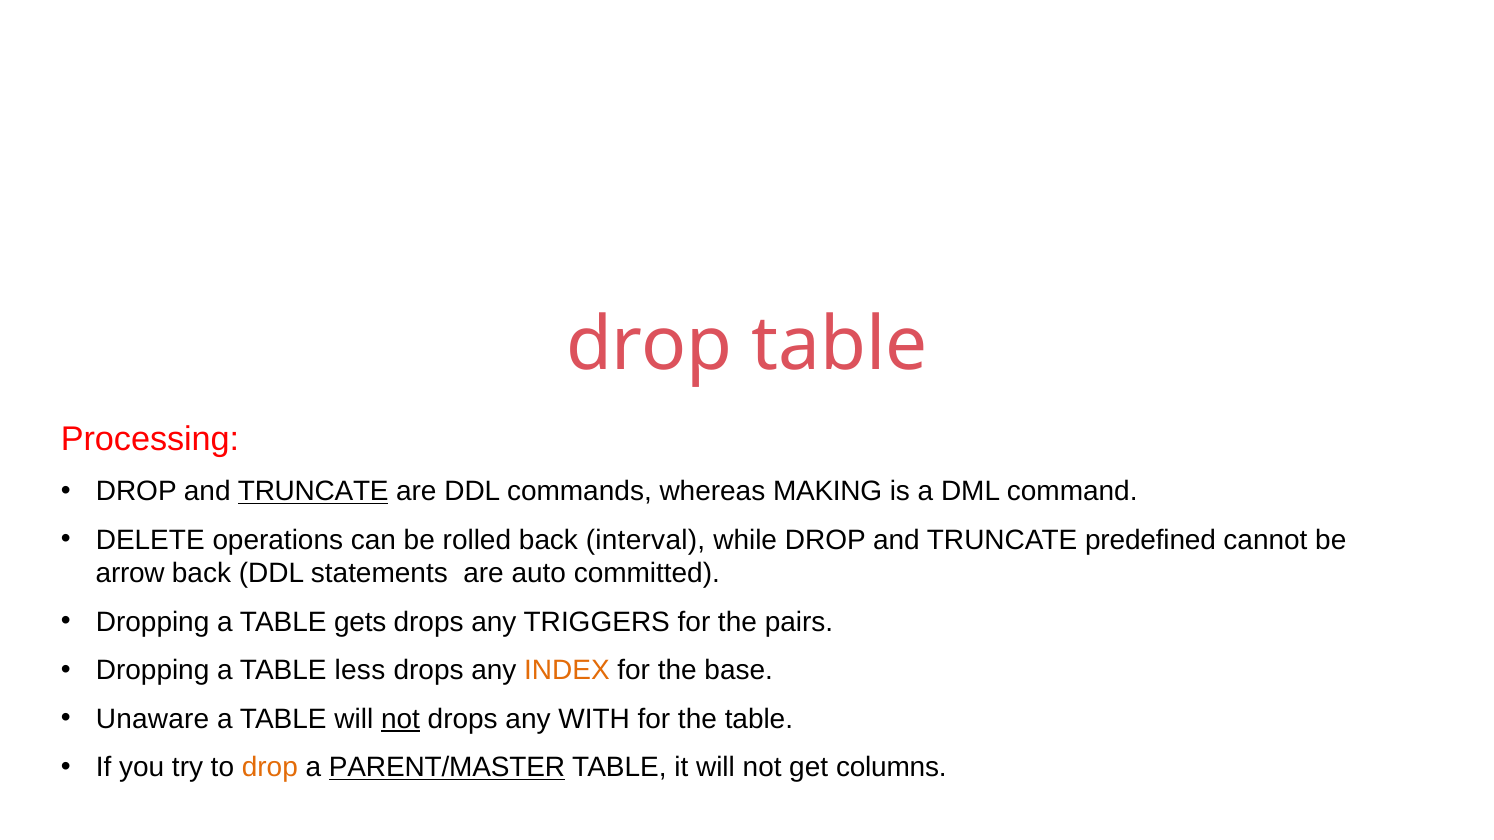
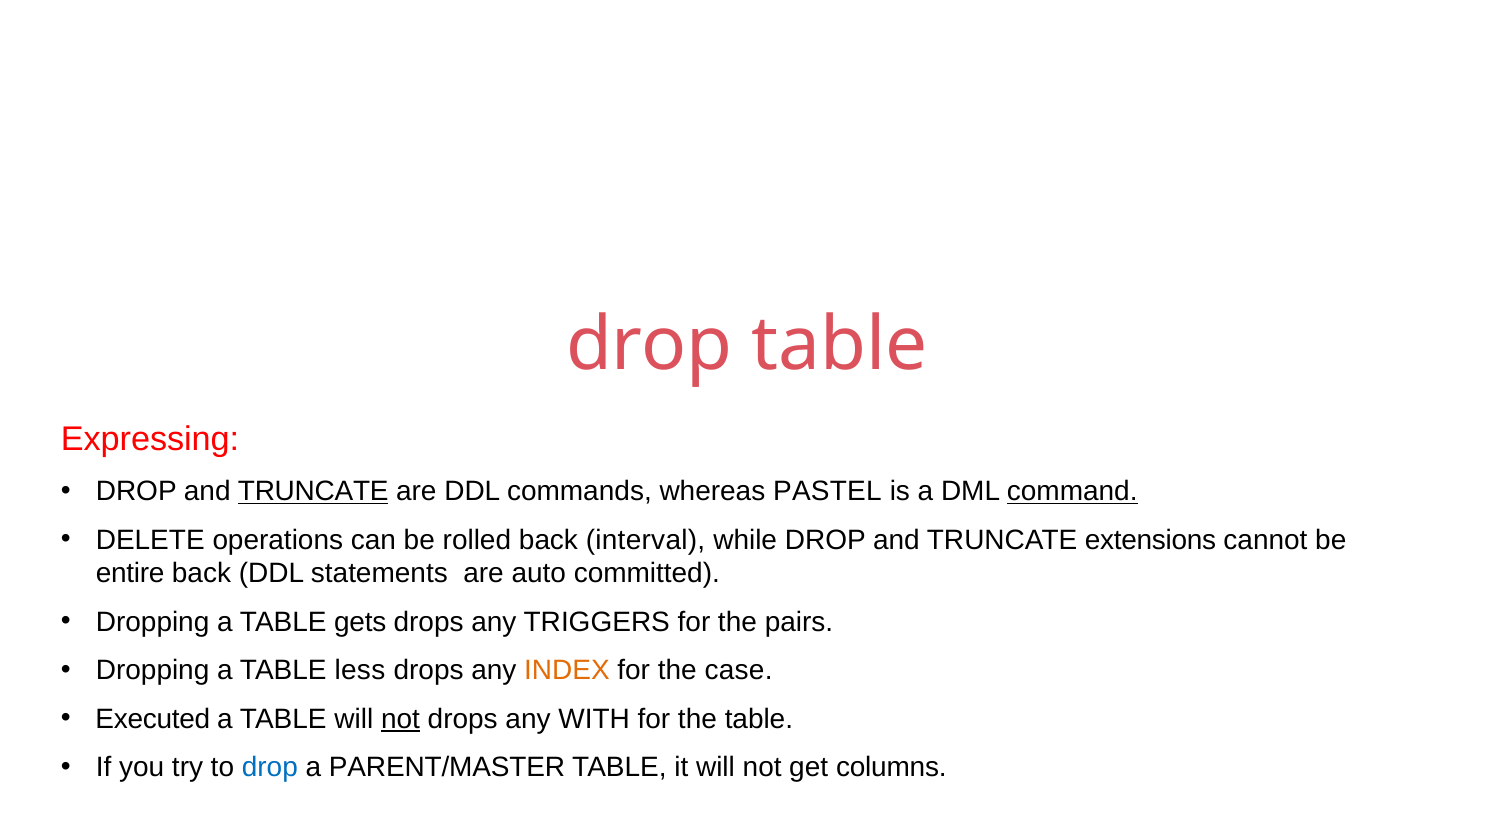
Processing: Processing -> Expressing
MAKING: MAKING -> PASTEL
command underline: none -> present
predefined: predefined -> extensions
arrow: arrow -> entire
base: base -> case
Unaware: Unaware -> Executed
drop at (270, 768) colour: orange -> blue
PARENT/MASTER underline: present -> none
